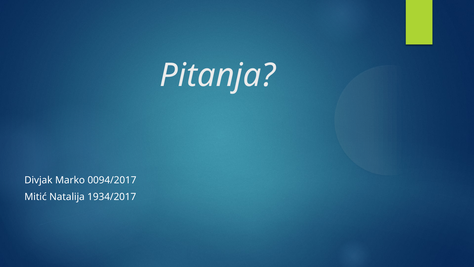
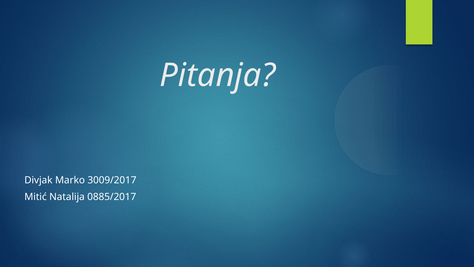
0094/2017: 0094/2017 -> 3009/2017
1934/2017: 1934/2017 -> 0885/2017
